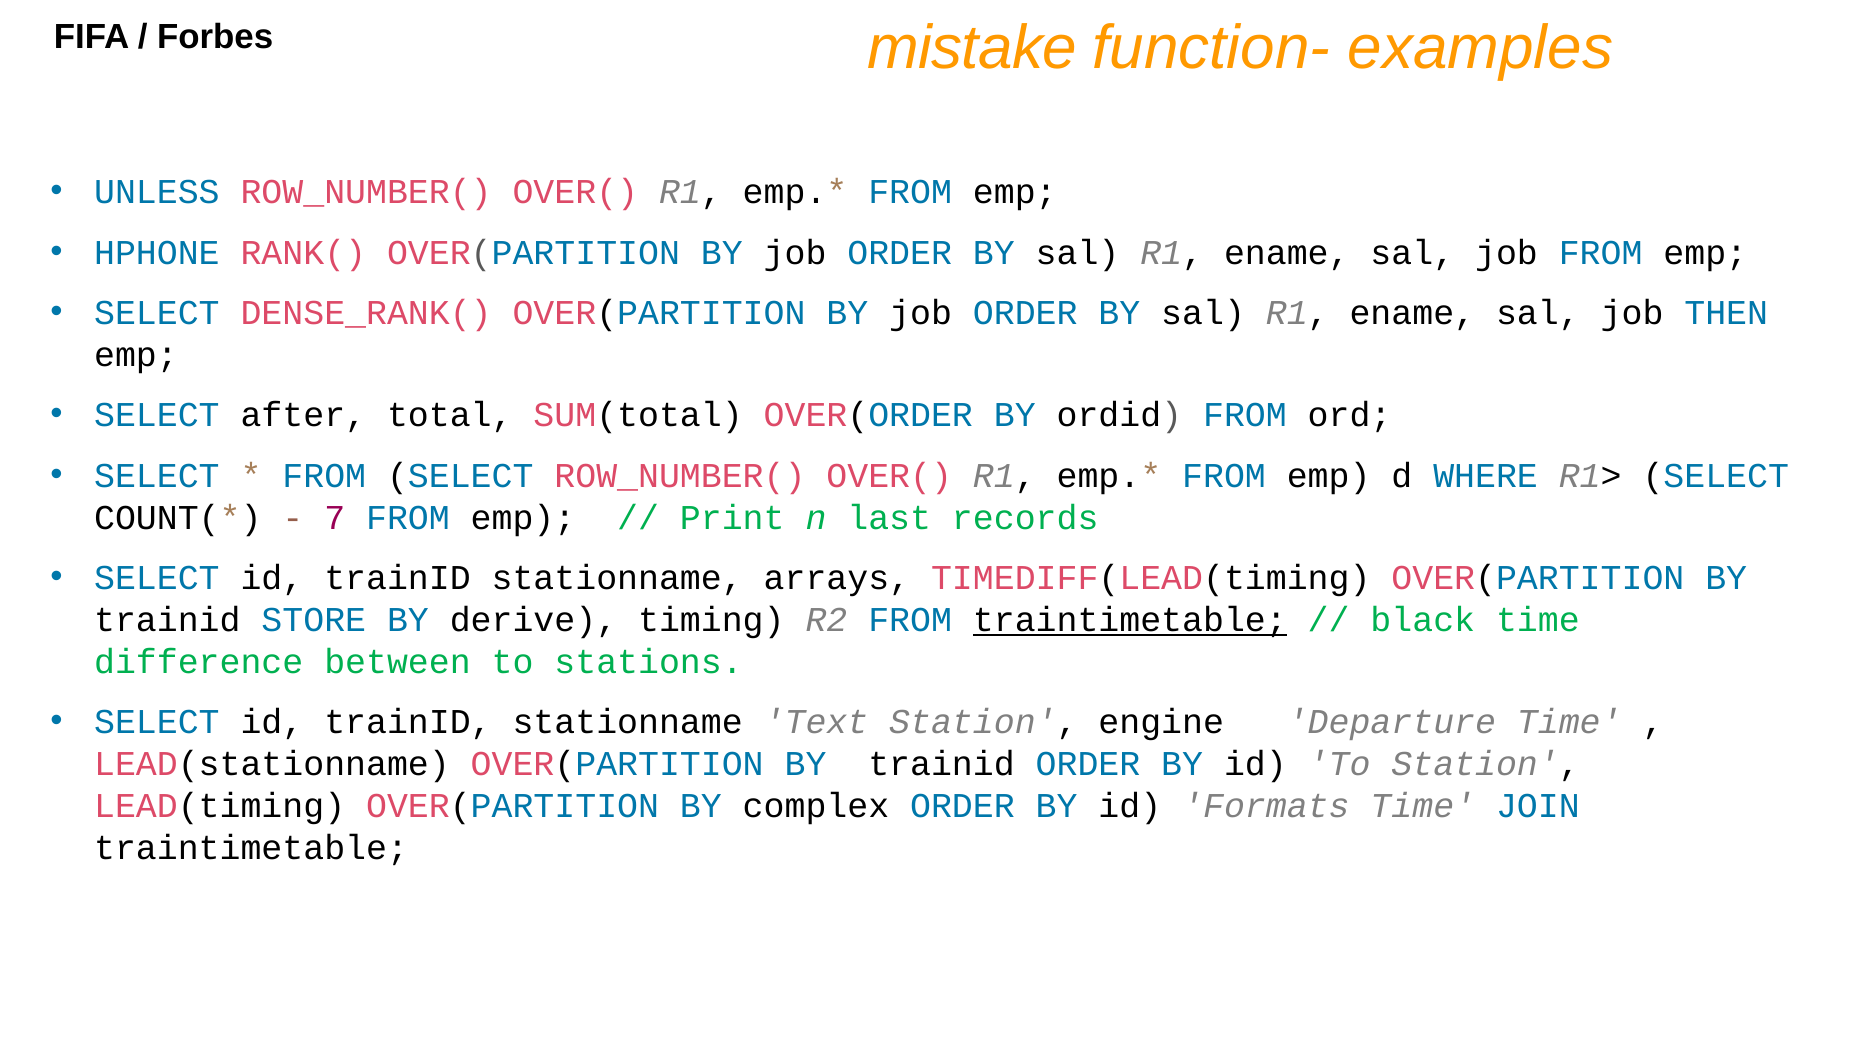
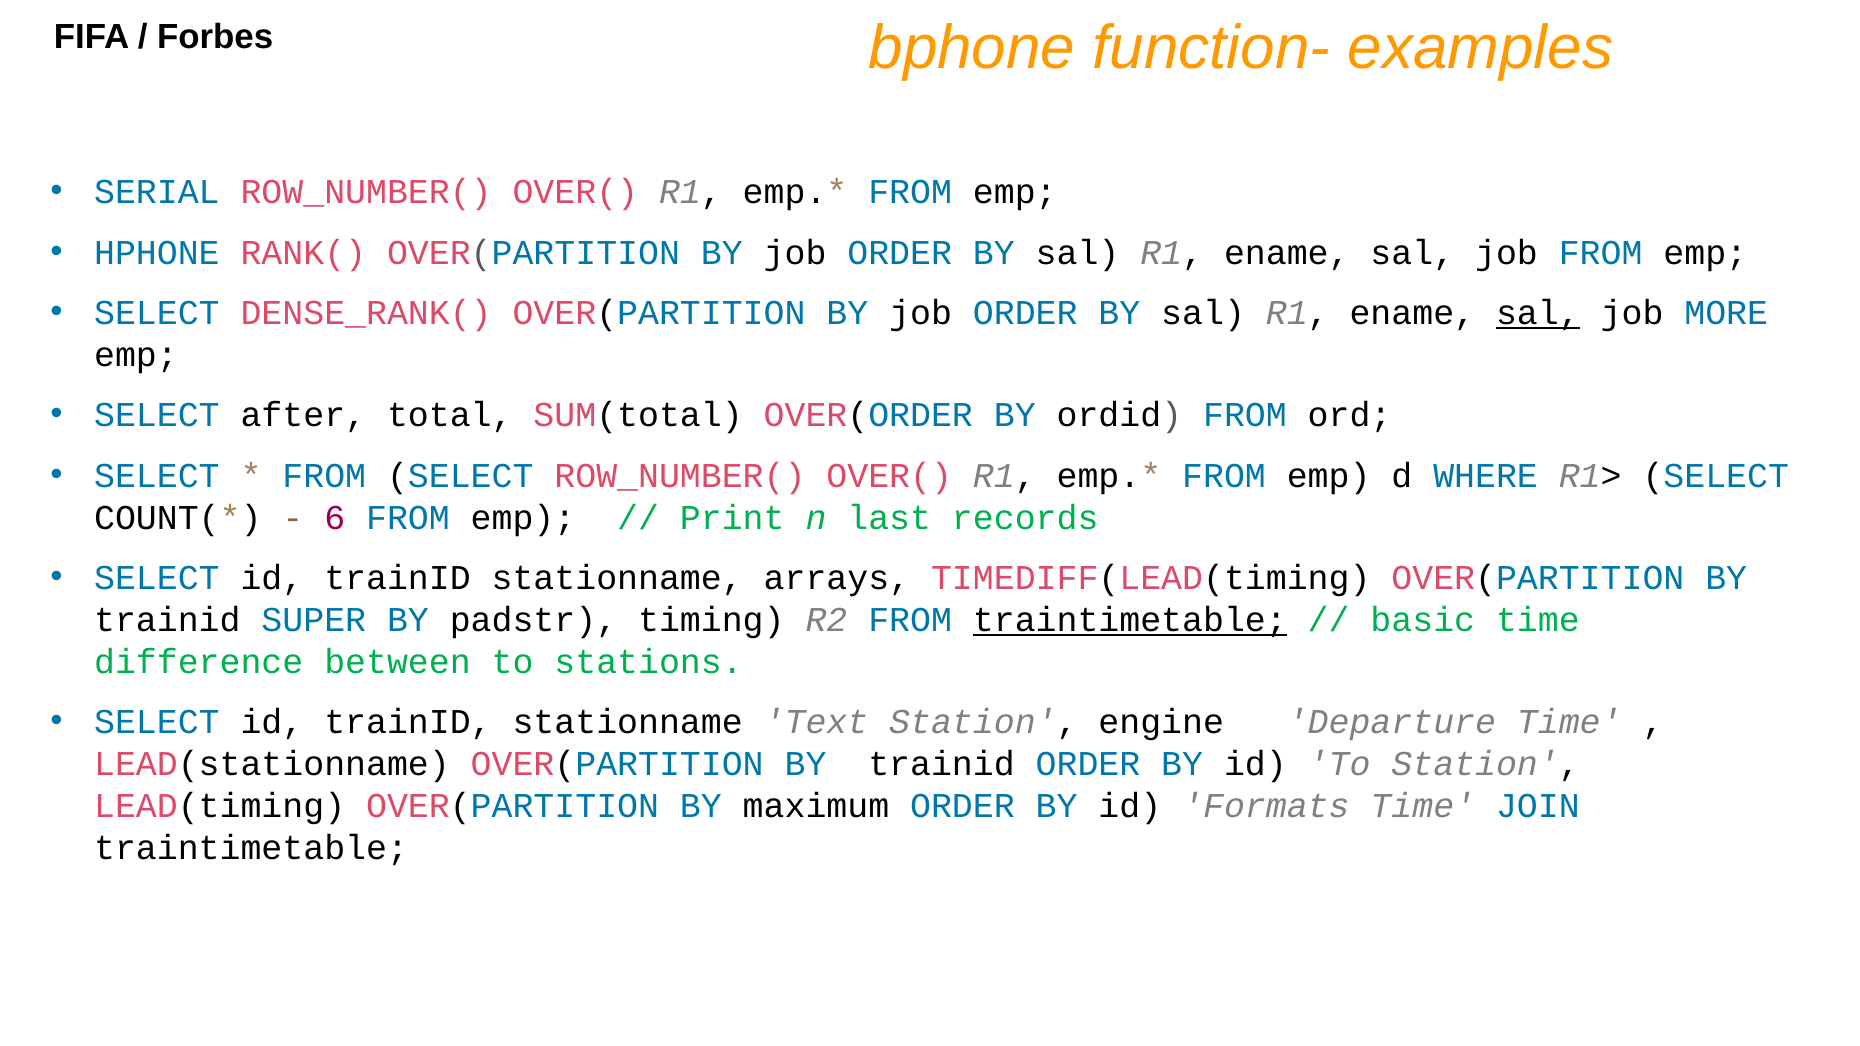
mistake: mistake -> bphone
UNLESS: UNLESS -> SERIAL
sal at (1538, 313) underline: none -> present
THEN: THEN -> MORE
7: 7 -> 6
STORE: STORE -> SUPER
derive: derive -> padstr
black: black -> basic
complex: complex -> maximum
